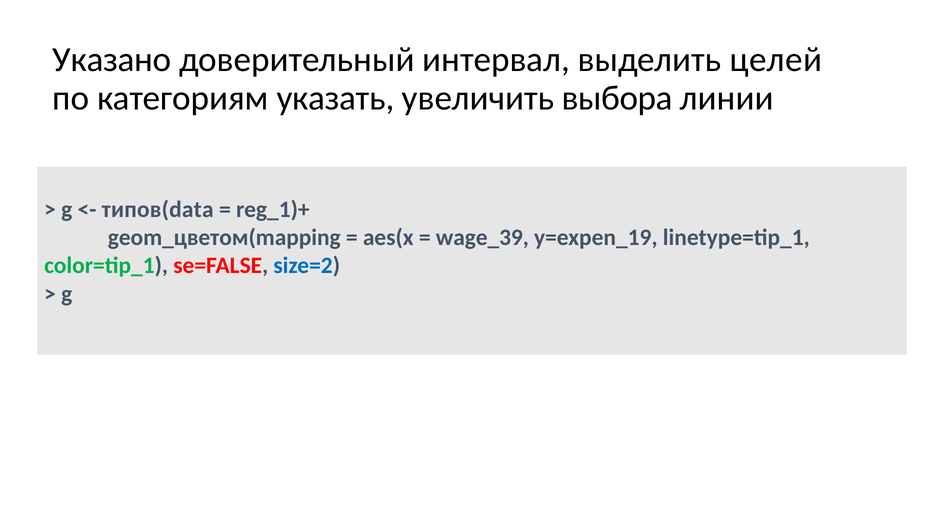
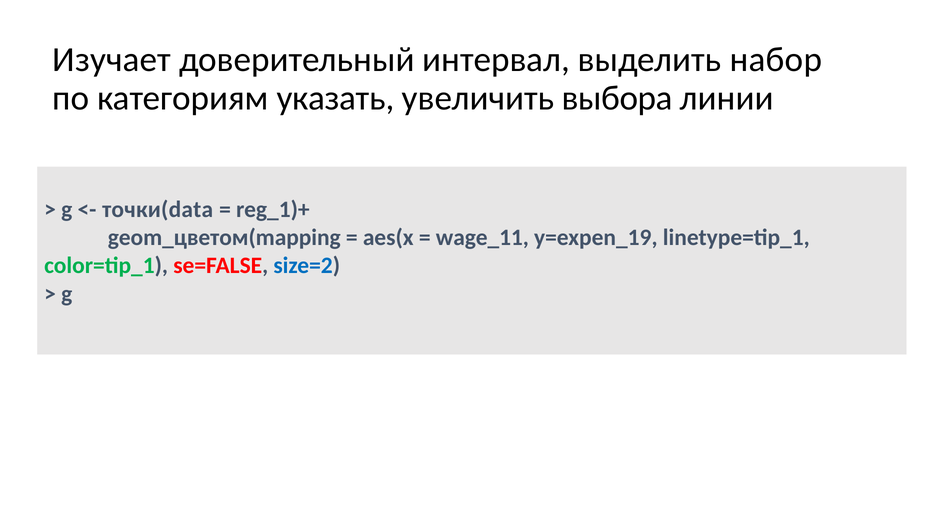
Указано: Указано -> Изучает
целей: целей -> набор
типов(data: типов(data -> точки(data
wage_39: wage_39 -> wage_11
